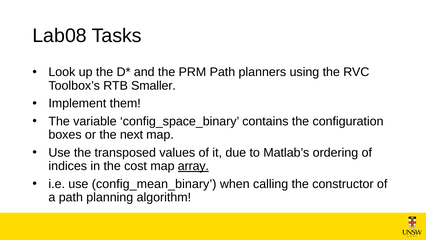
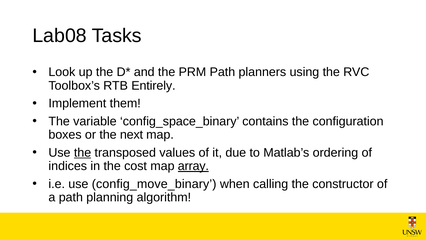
Smaller: Smaller -> Entirely
the at (83, 152) underline: none -> present
config_mean_binary: config_mean_binary -> config_move_binary
